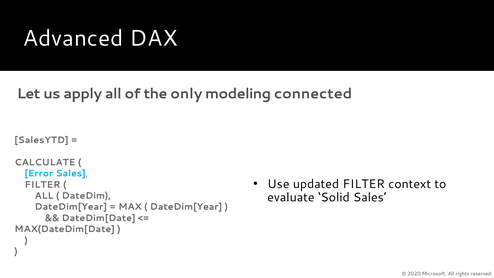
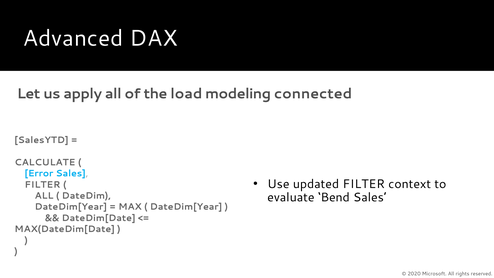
only: only -> load
Solid: Solid -> Bend
